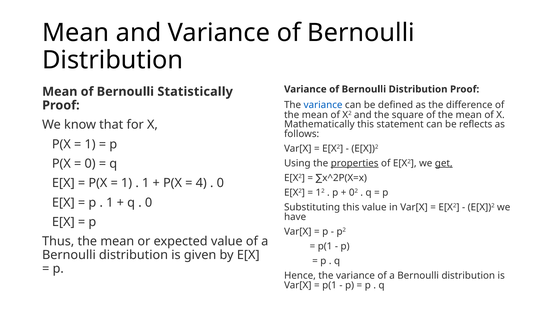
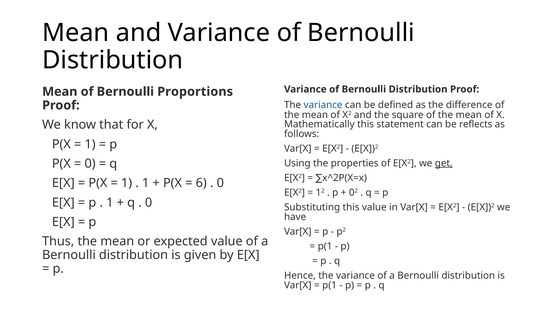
Statistically: Statistically -> Proportions
properties underline: present -> none
4: 4 -> 6
